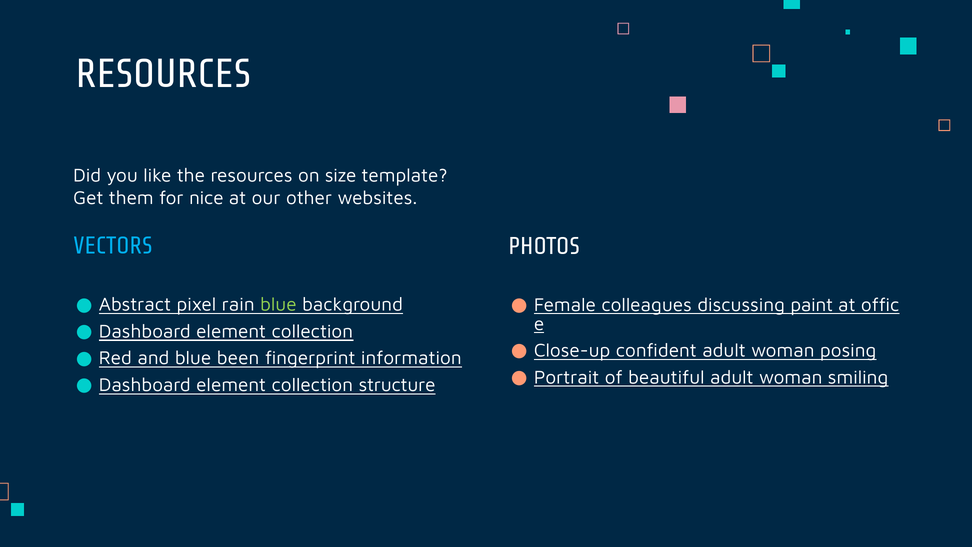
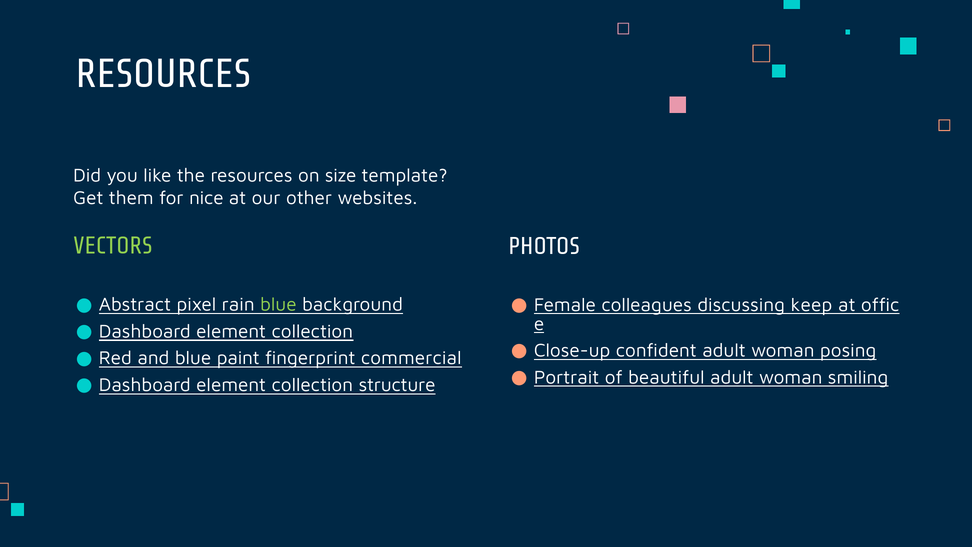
VECTORS colour: light blue -> light green
paint: paint -> keep
been: been -> paint
information: information -> commercial
